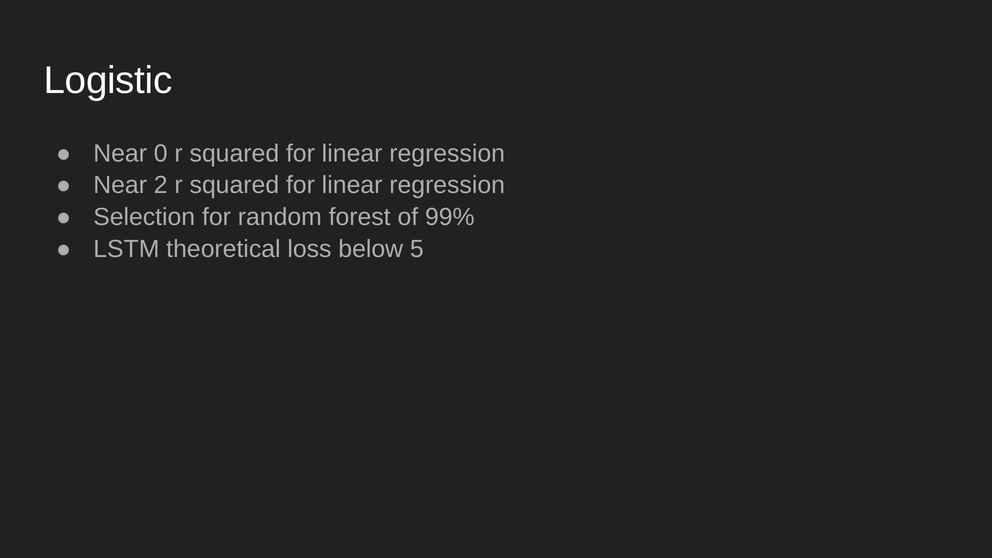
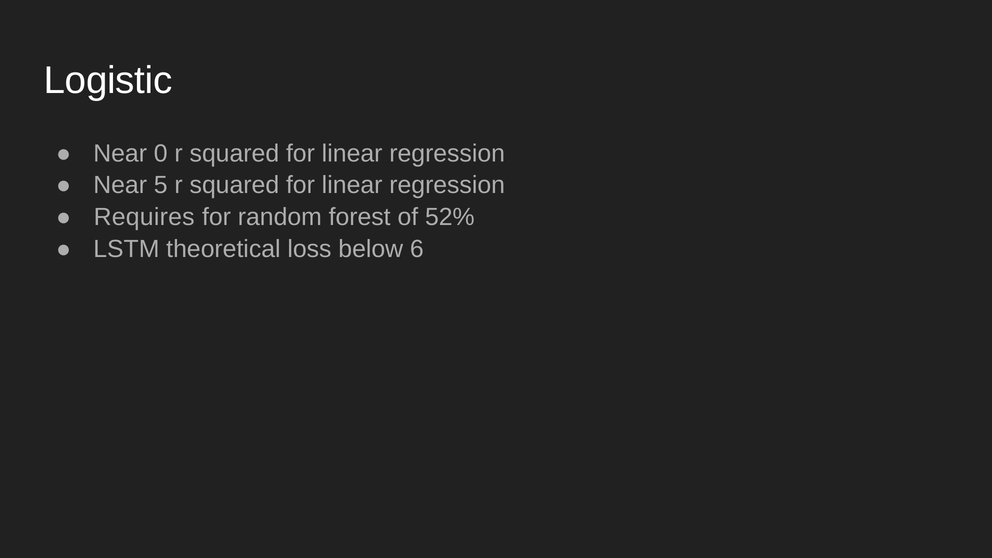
2: 2 -> 5
Selection: Selection -> Requires
99%: 99% -> 52%
5: 5 -> 6
